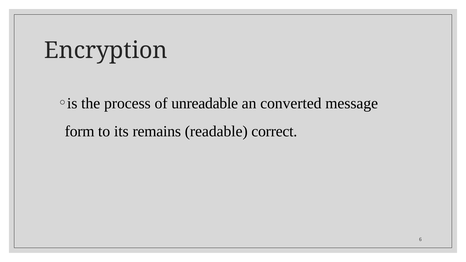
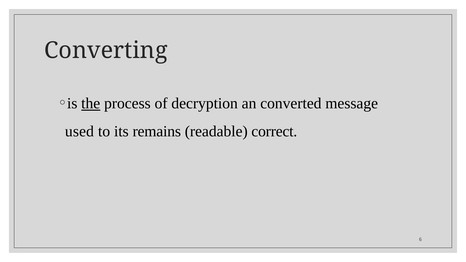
Encryption: Encryption -> Converting
the underline: none -> present
unreadable: unreadable -> decryption
form: form -> used
